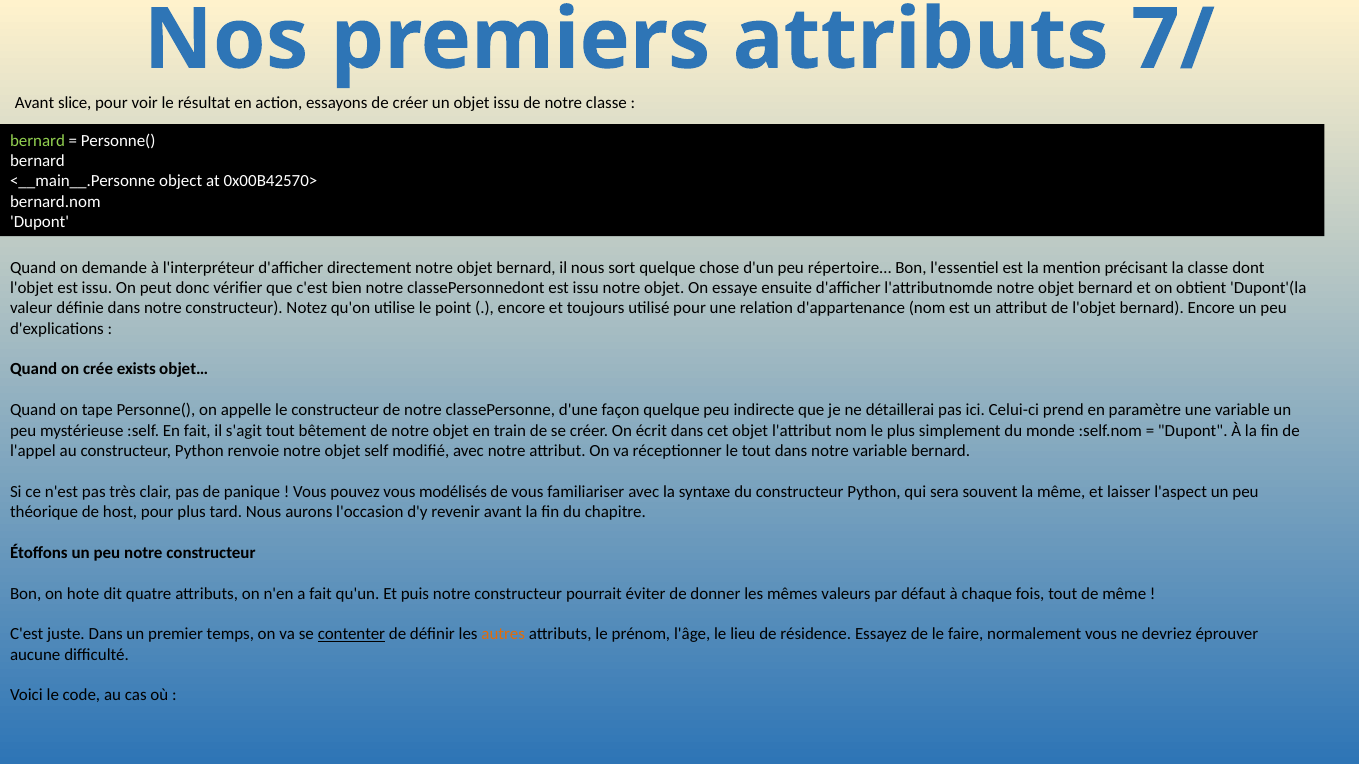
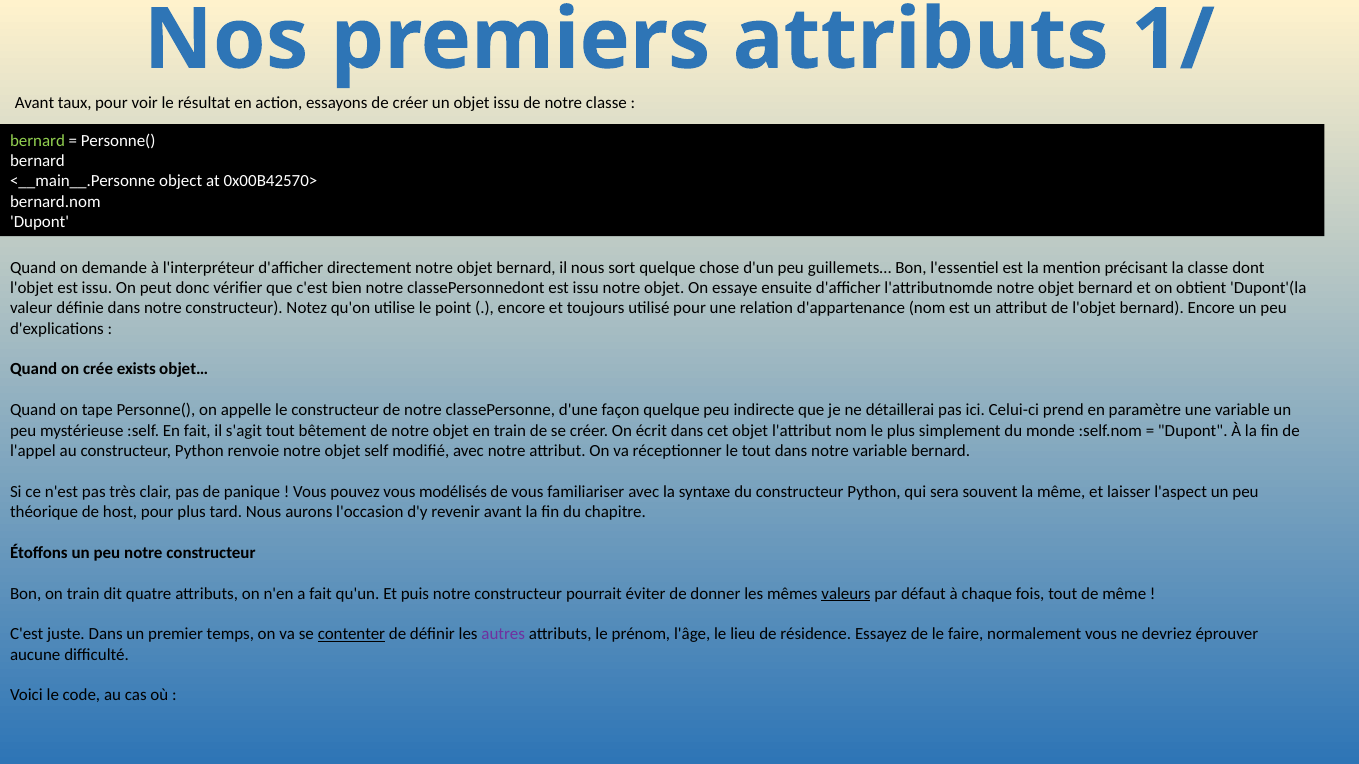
7/: 7/ -> 1/
slice: slice -> taux
répertoire…: répertoire… -> guillemets…
on hote: hote -> train
valeurs underline: none -> present
autres colour: orange -> purple
